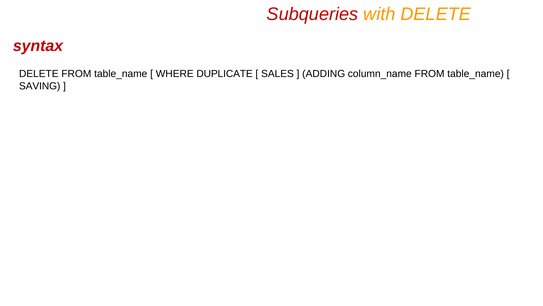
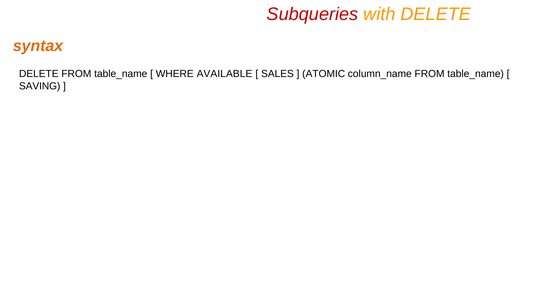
syntax colour: red -> orange
DUPLICATE: DUPLICATE -> AVAILABLE
ADDING: ADDING -> ATOMIC
